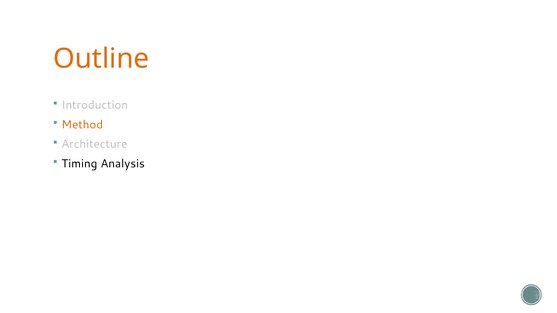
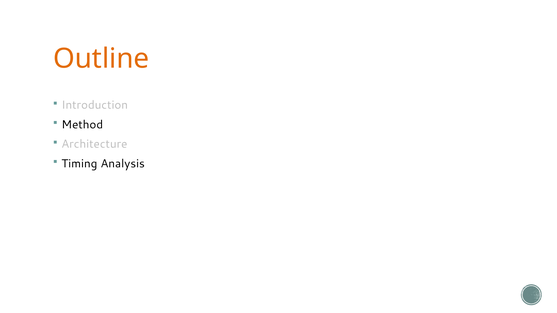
Method colour: orange -> black
